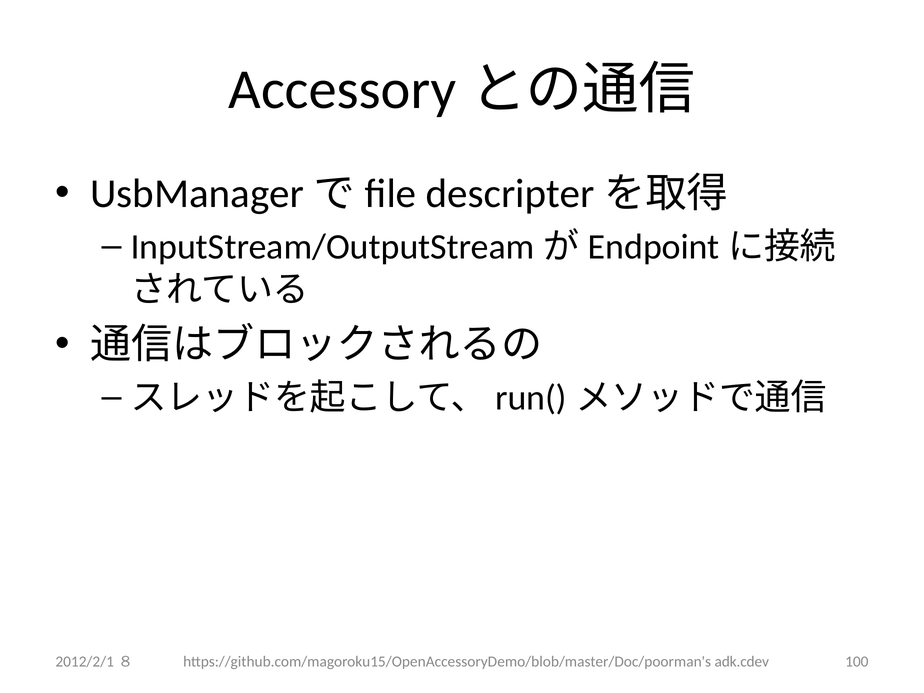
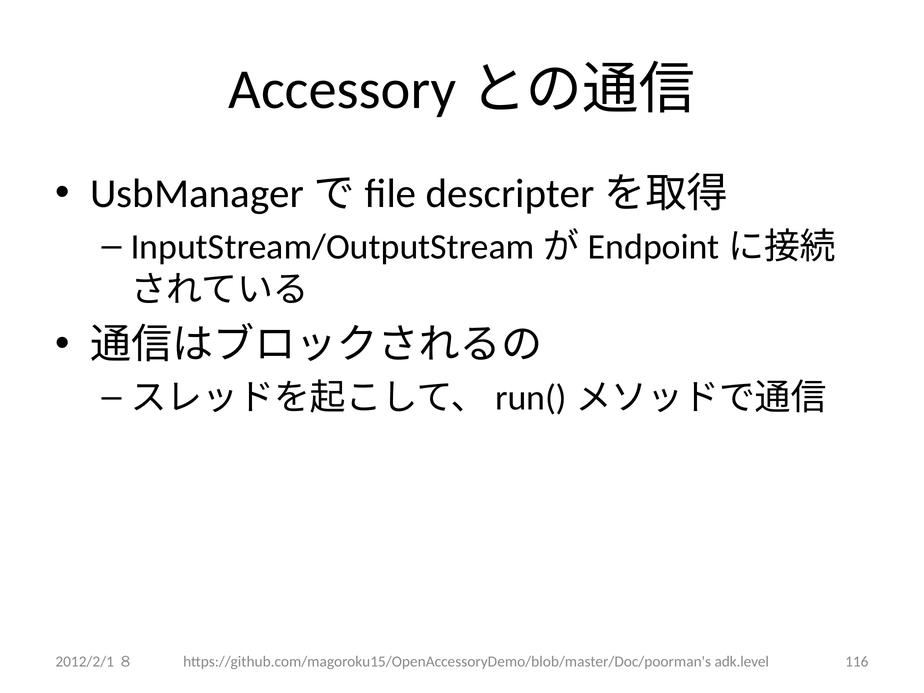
adk.cdev: adk.cdev -> adk.level
100: 100 -> 116
